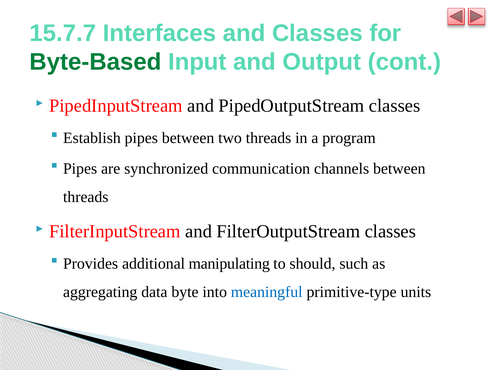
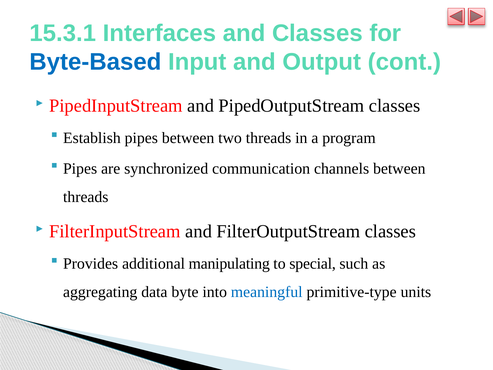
15.7.7: 15.7.7 -> 15.3.1
Byte-Based colour: green -> blue
should: should -> special
